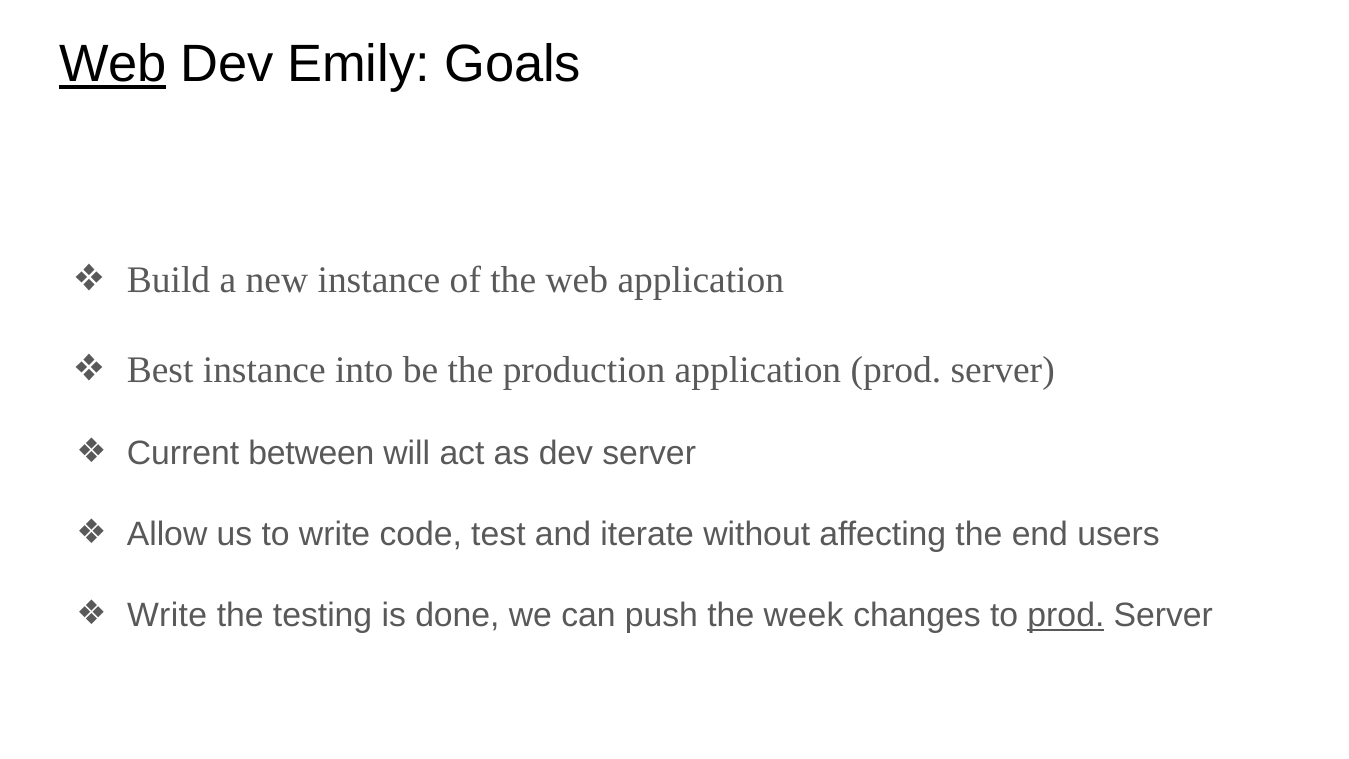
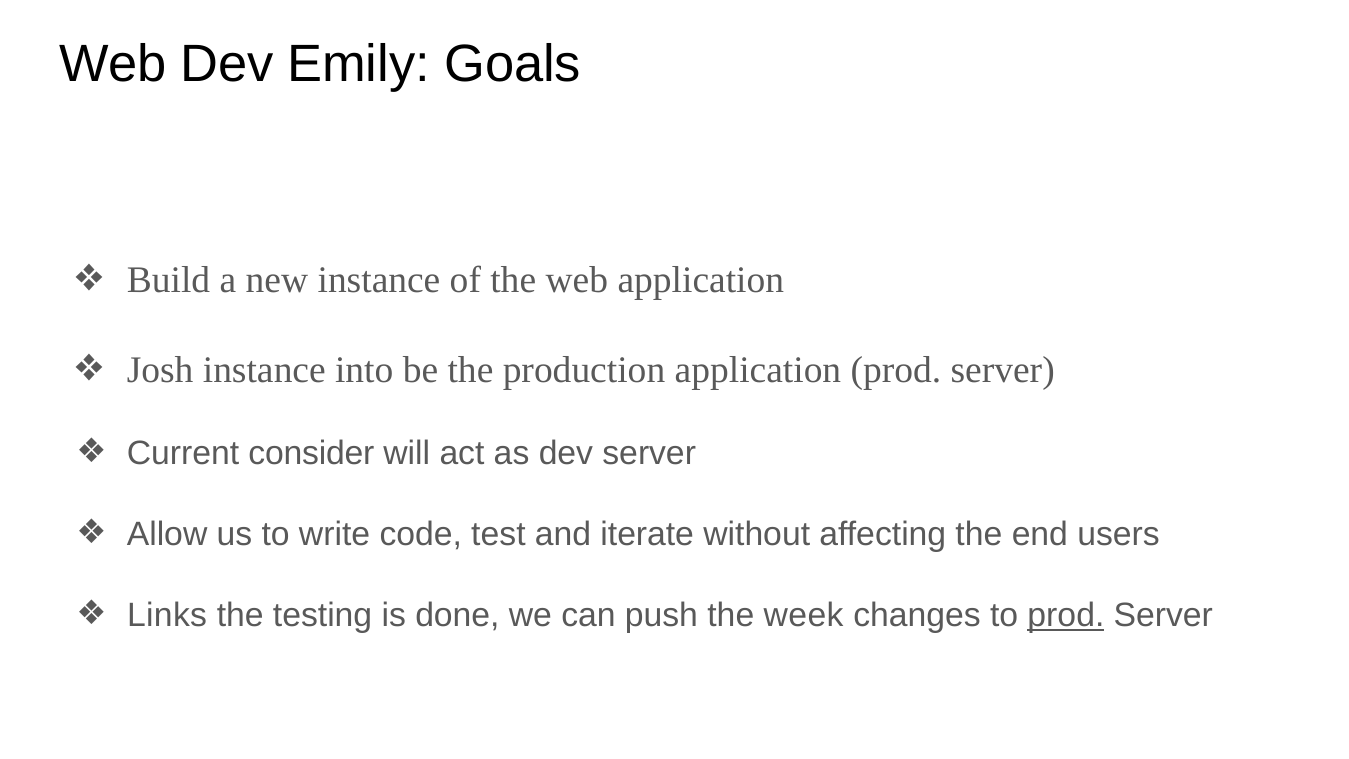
Web at (113, 64) underline: present -> none
Best: Best -> Josh
between: between -> consider
Write at (167, 615): Write -> Links
